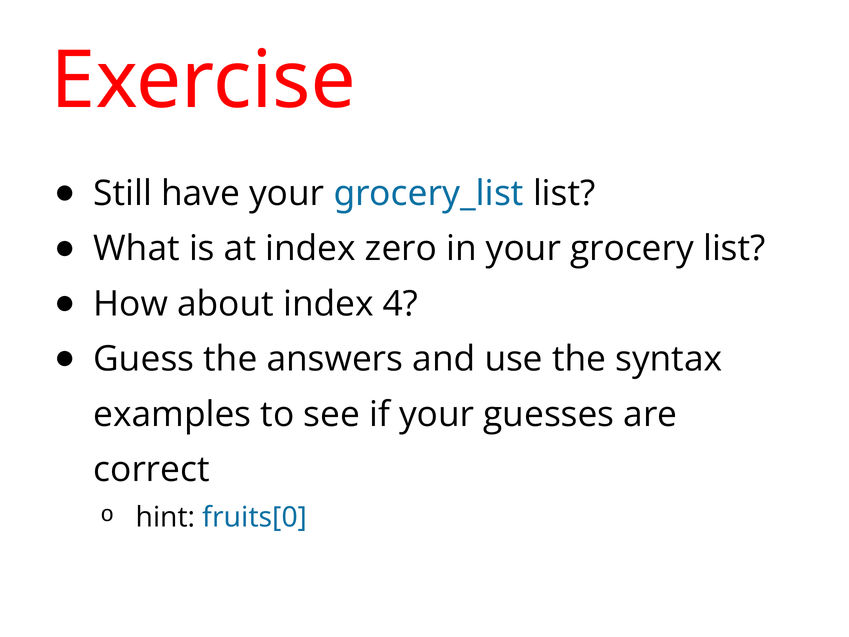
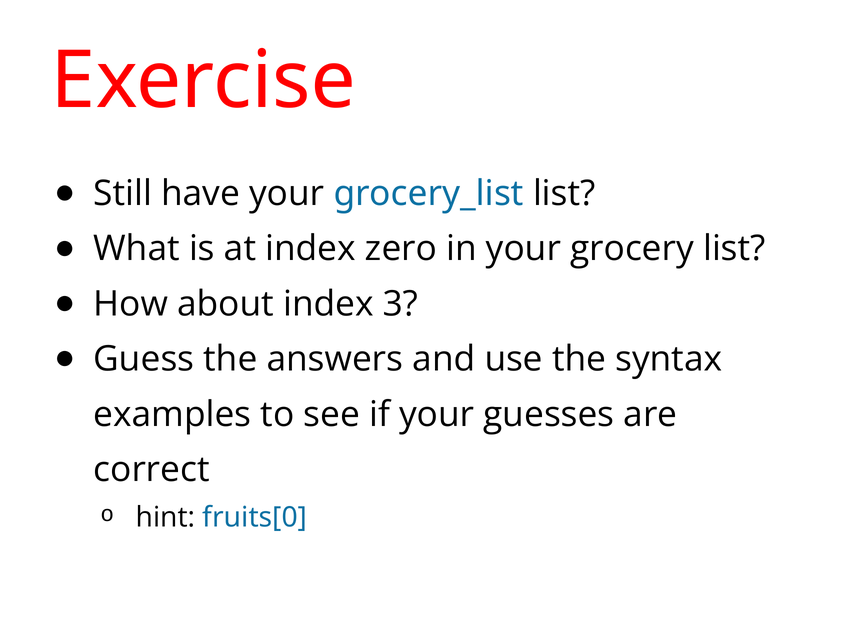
4: 4 -> 3
